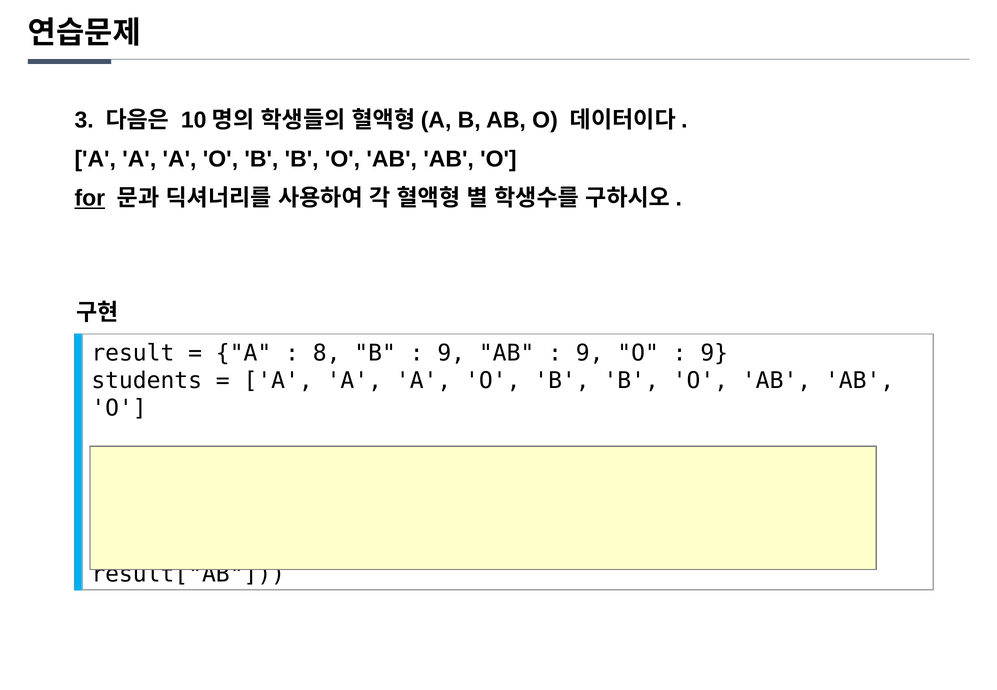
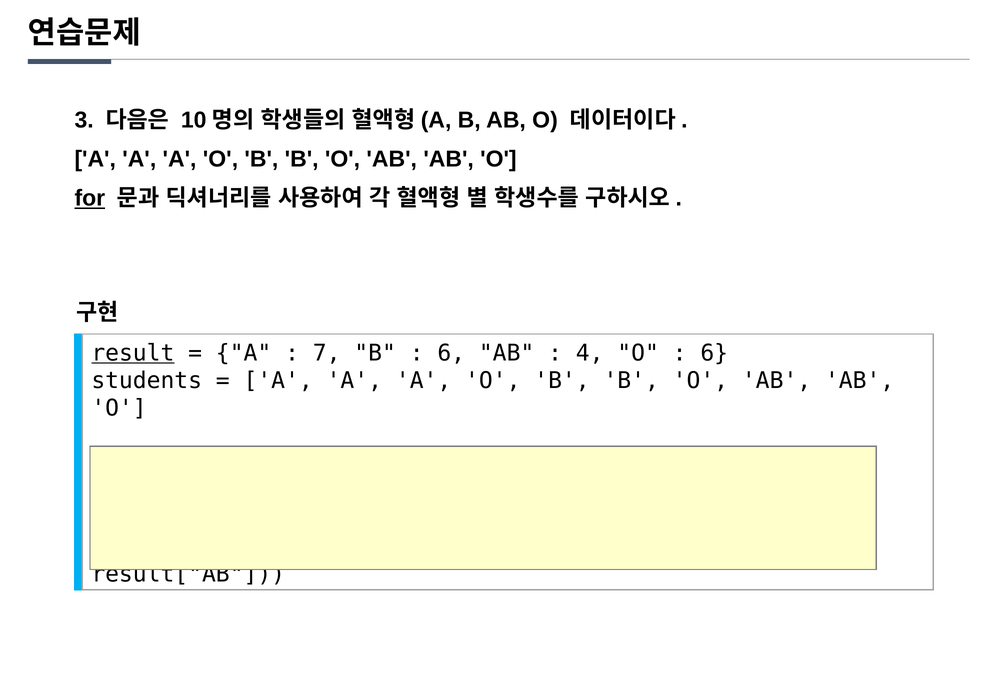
result underline: none -> present
8: 8 -> 7
9 at (451, 353): 9 -> 6
9 at (590, 353): 9 -> 4
9 at (714, 353): 9 -> 6
